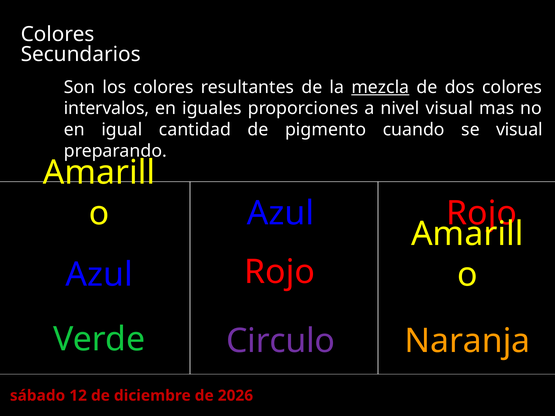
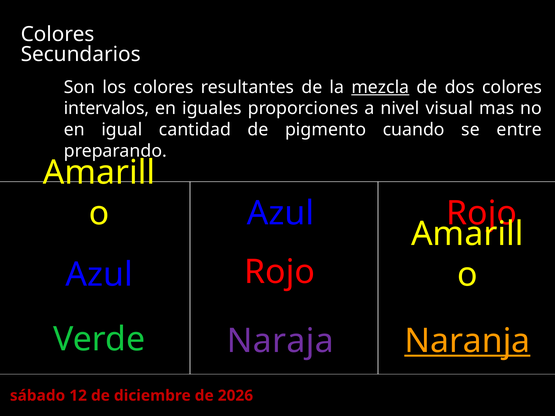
se visual: visual -> entre
Naranja underline: none -> present
Circulo: Circulo -> Naraja
